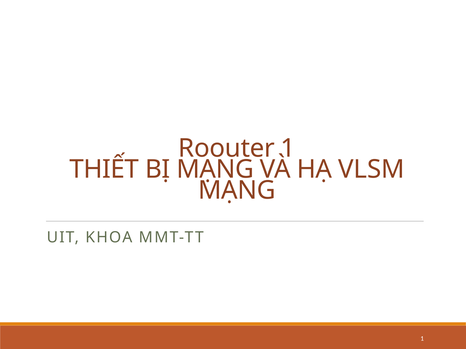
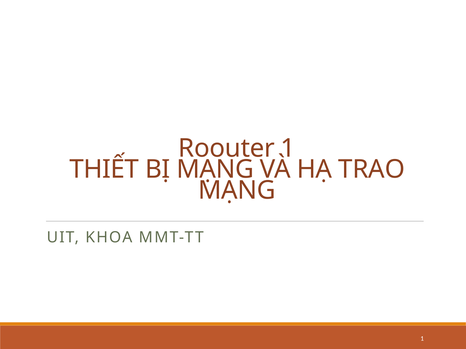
VLSM: VLSM -> TRAO
